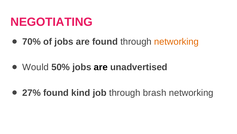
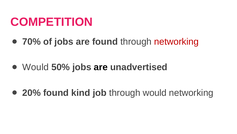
NEGOTIATING: NEGOTIATING -> COMPETITION
networking at (176, 41) colour: orange -> red
27%: 27% -> 20%
through brash: brash -> would
